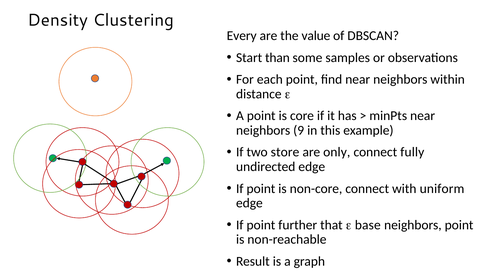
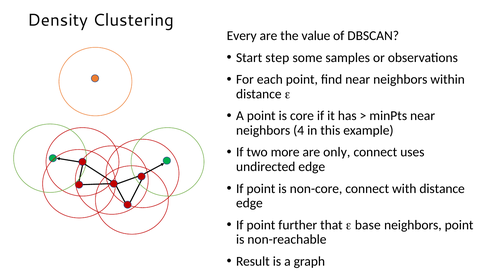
than: than -> step
9: 9 -> 4
store: store -> more
fully: fully -> uses
with uniform: uniform -> distance
